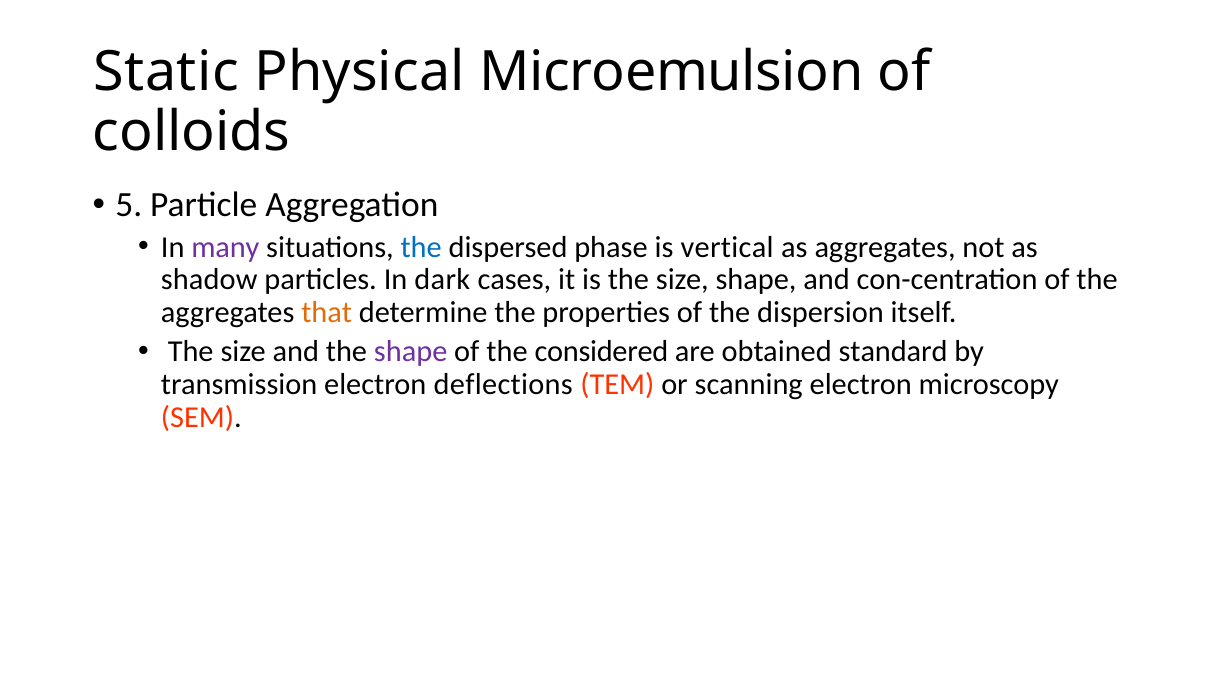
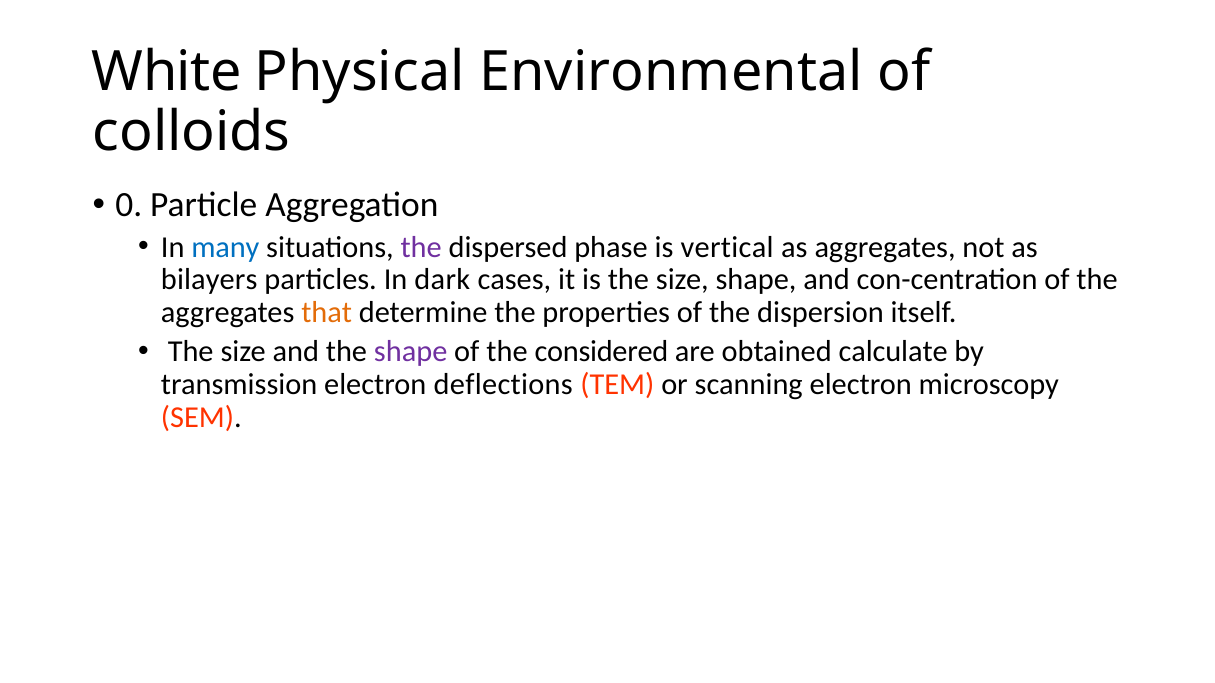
Static: Static -> White
Microemulsion: Microemulsion -> Environmental
5: 5 -> 0
many colour: purple -> blue
the at (421, 247) colour: blue -> purple
shadow: shadow -> bilayers
standard: standard -> calculate
